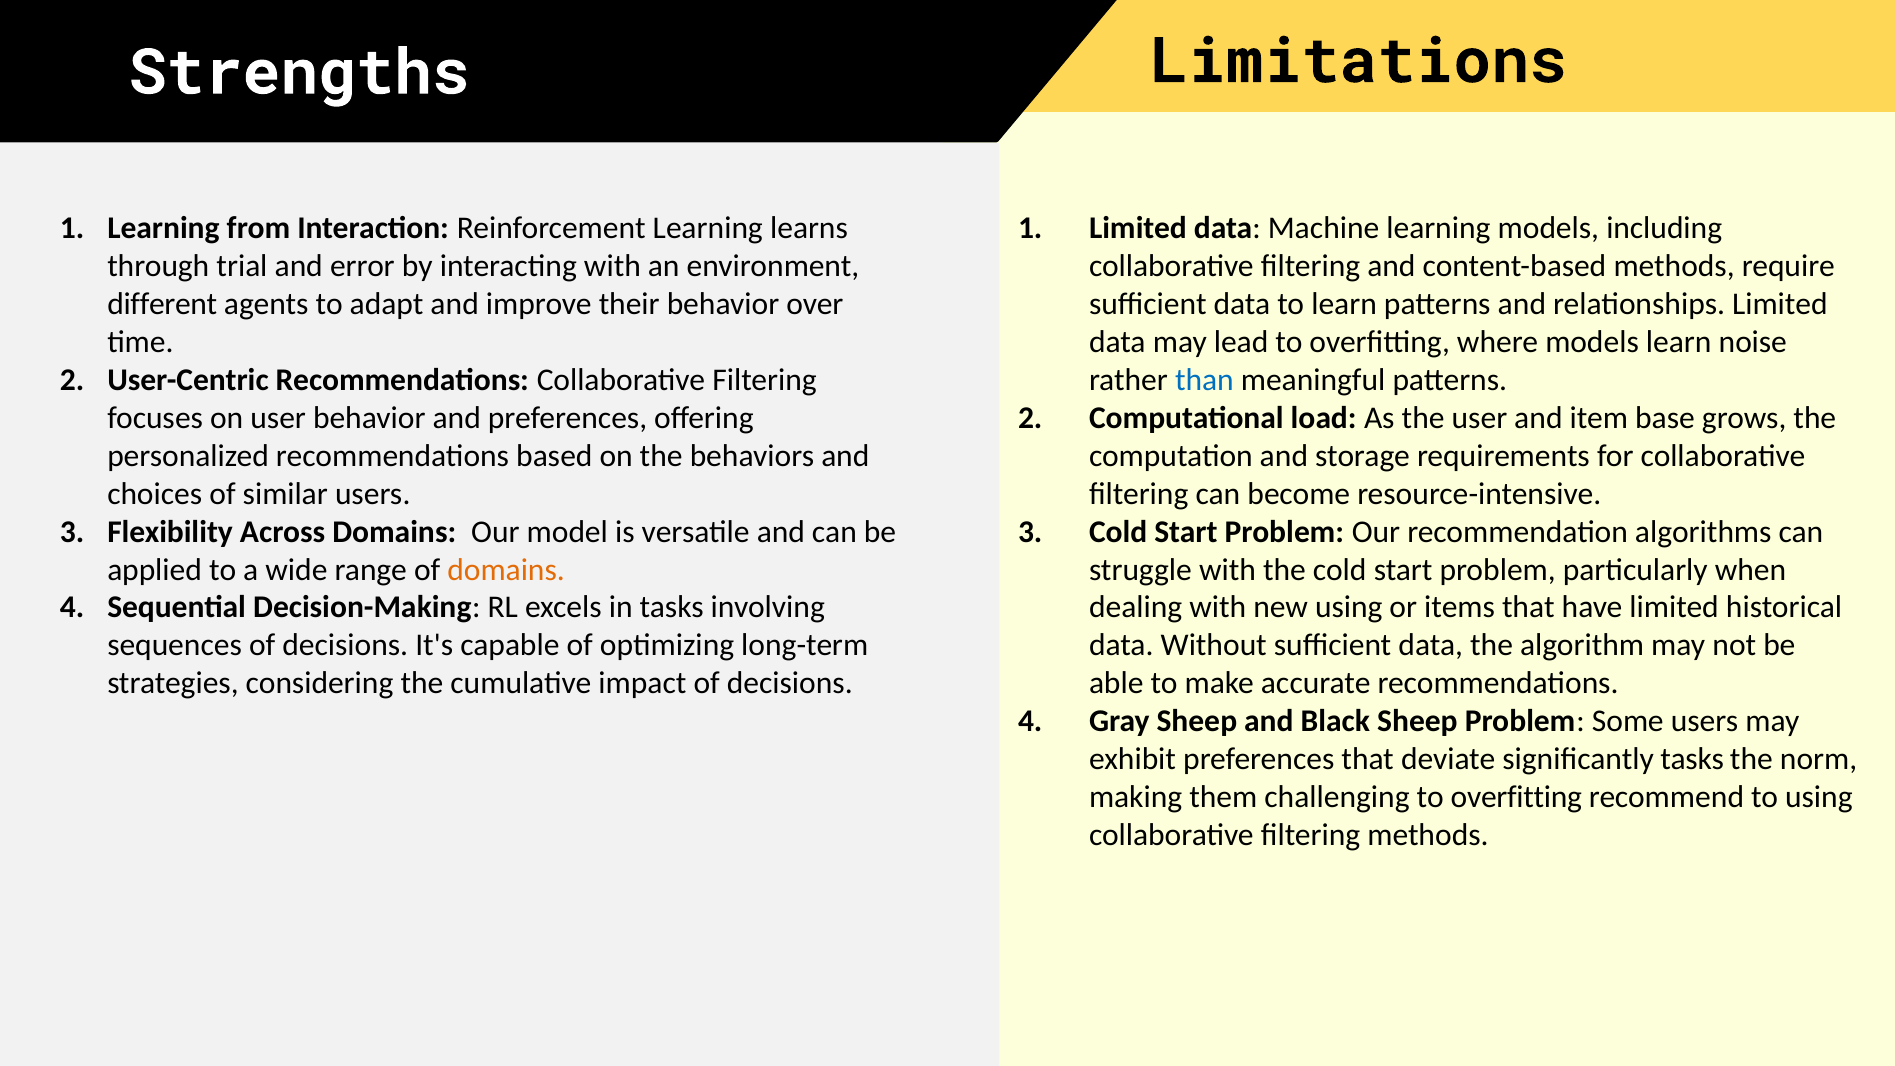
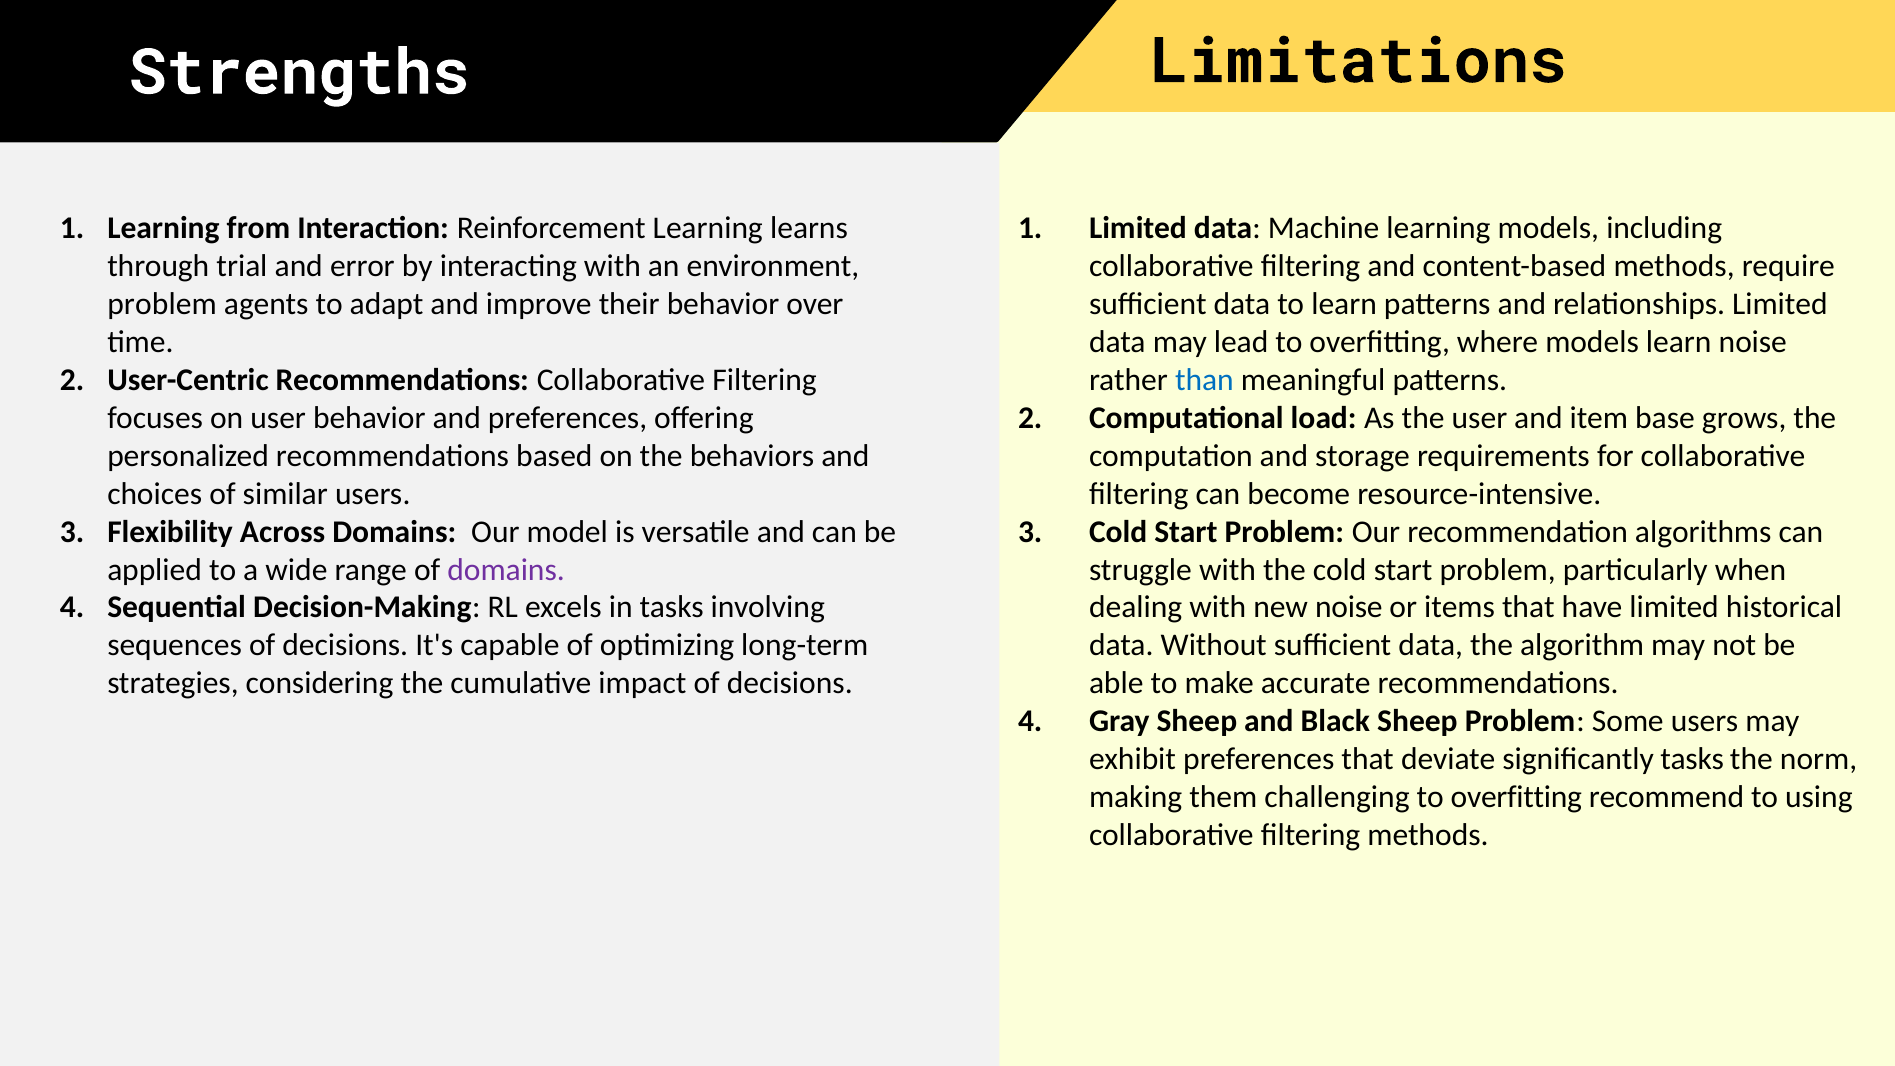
different at (162, 304): different -> problem
domains at (506, 570) colour: orange -> purple
new using: using -> noise
